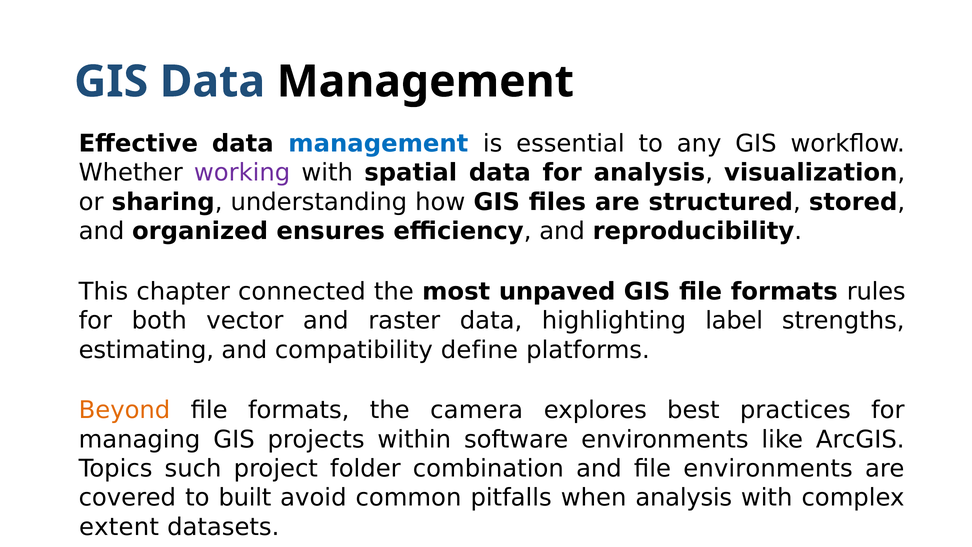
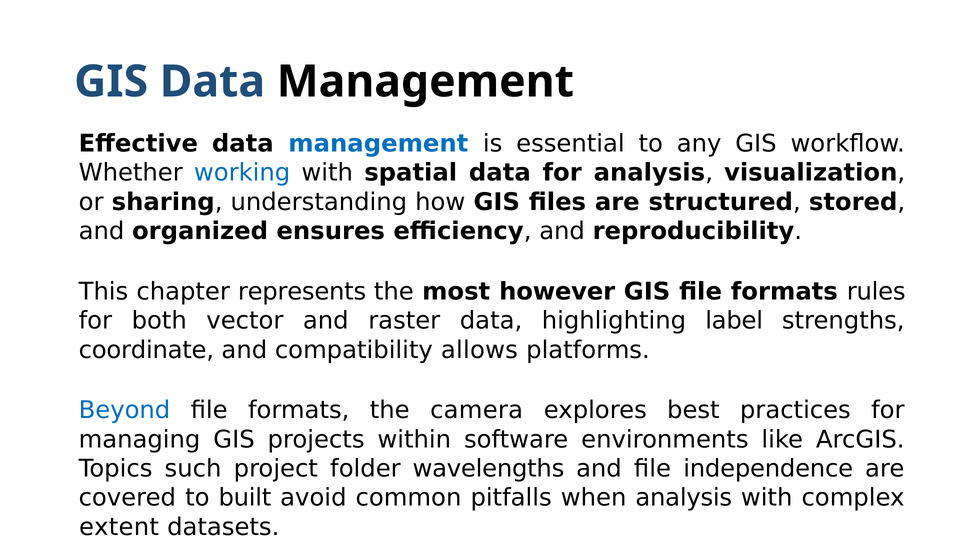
working colour: purple -> blue
connected: connected -> represents
unpaved: unpaved -> however
estimating: estimating -> coordinate
define: define -> allows
Beyond colour: orange -> blue
combination: combination -> wavelengths
file environments: environments -> independence
